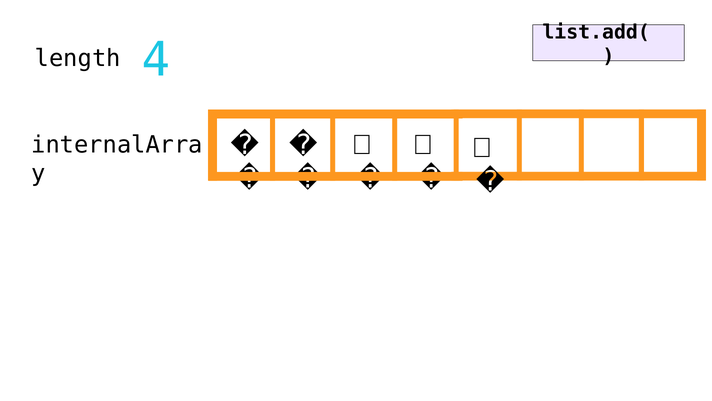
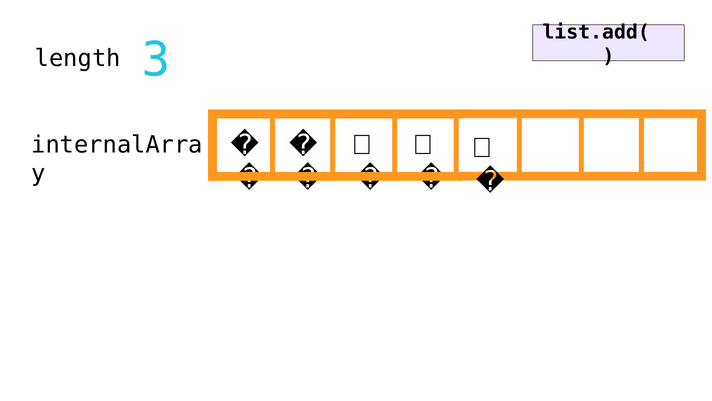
4: 4 -> 3
